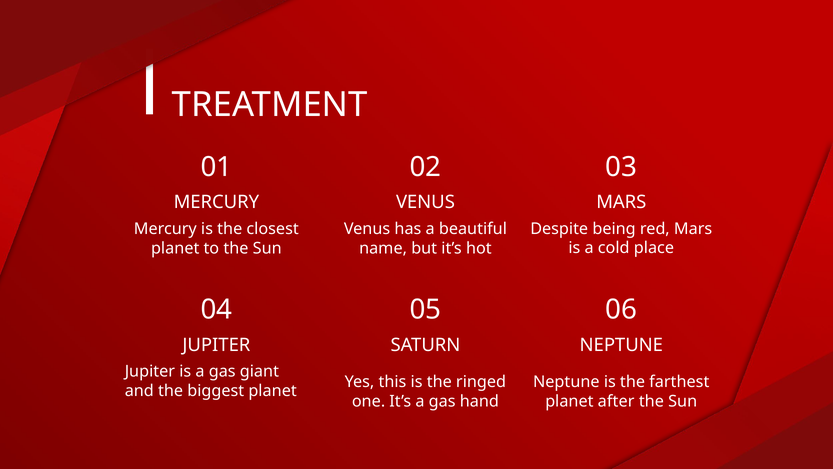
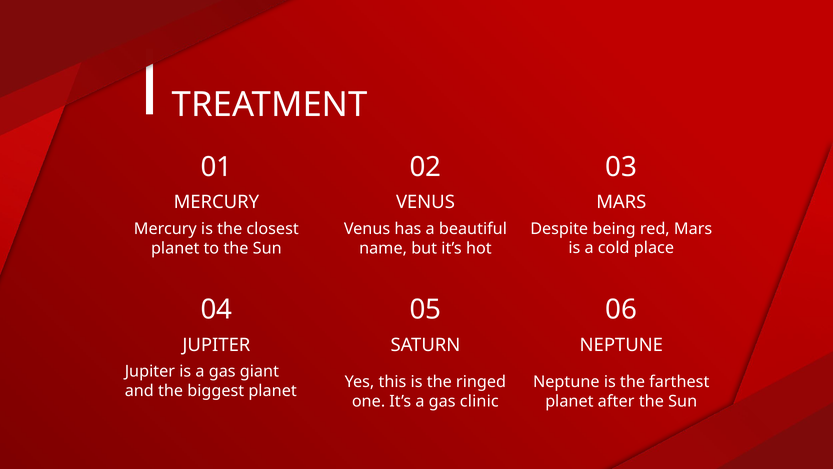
hand: hand -> clinic
